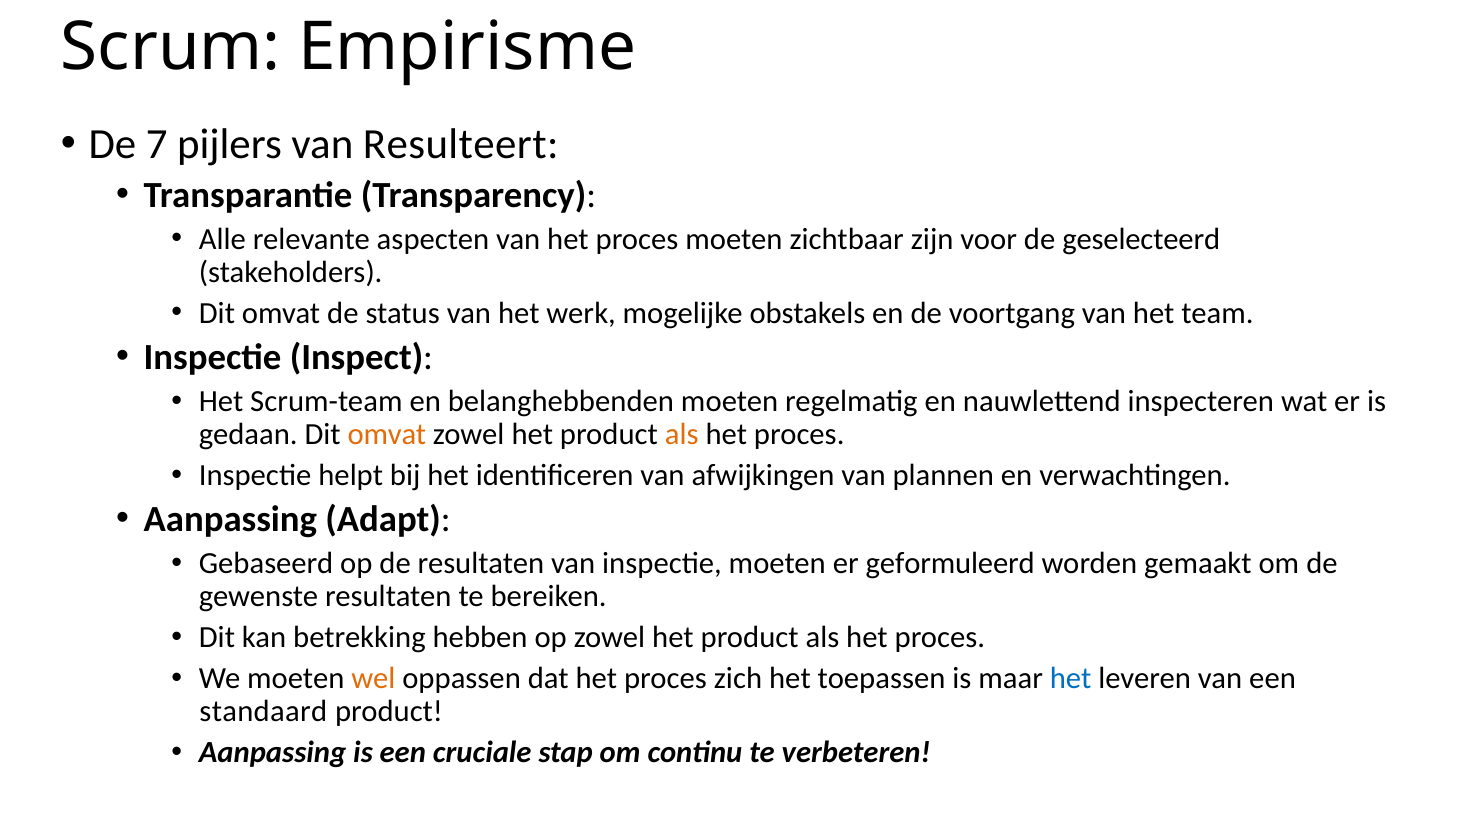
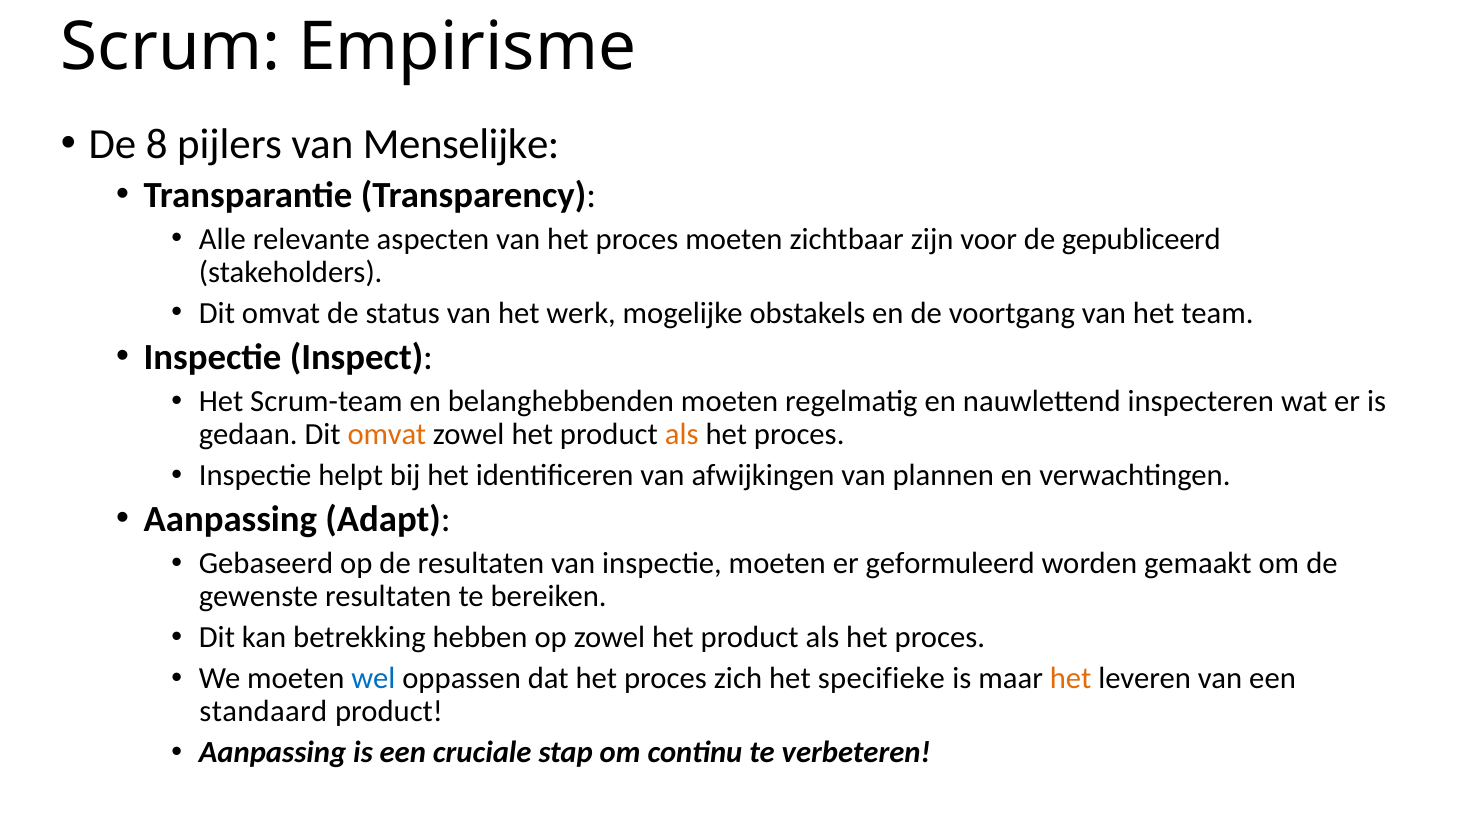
7: 7 -> 8
Resulteert: Resulteert -> Menselijke
geselecteerd: geselecteerd -> gepubliceerd
wel colour: orange -> blue
toepassen: toepassen -> specifieke
het at (1071, 678) colour: blue -> orange
